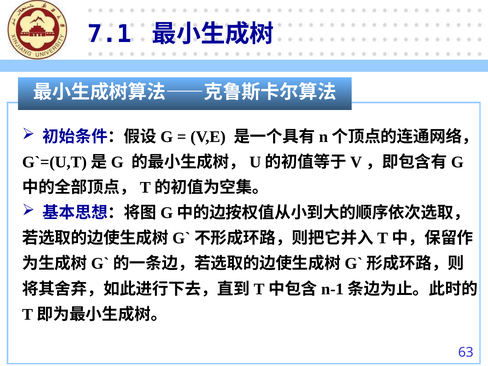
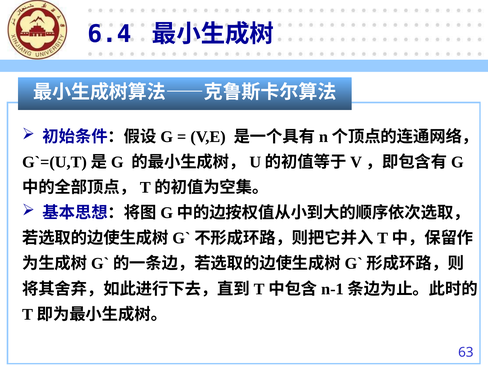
7.1: 7.1 -> 6.4
